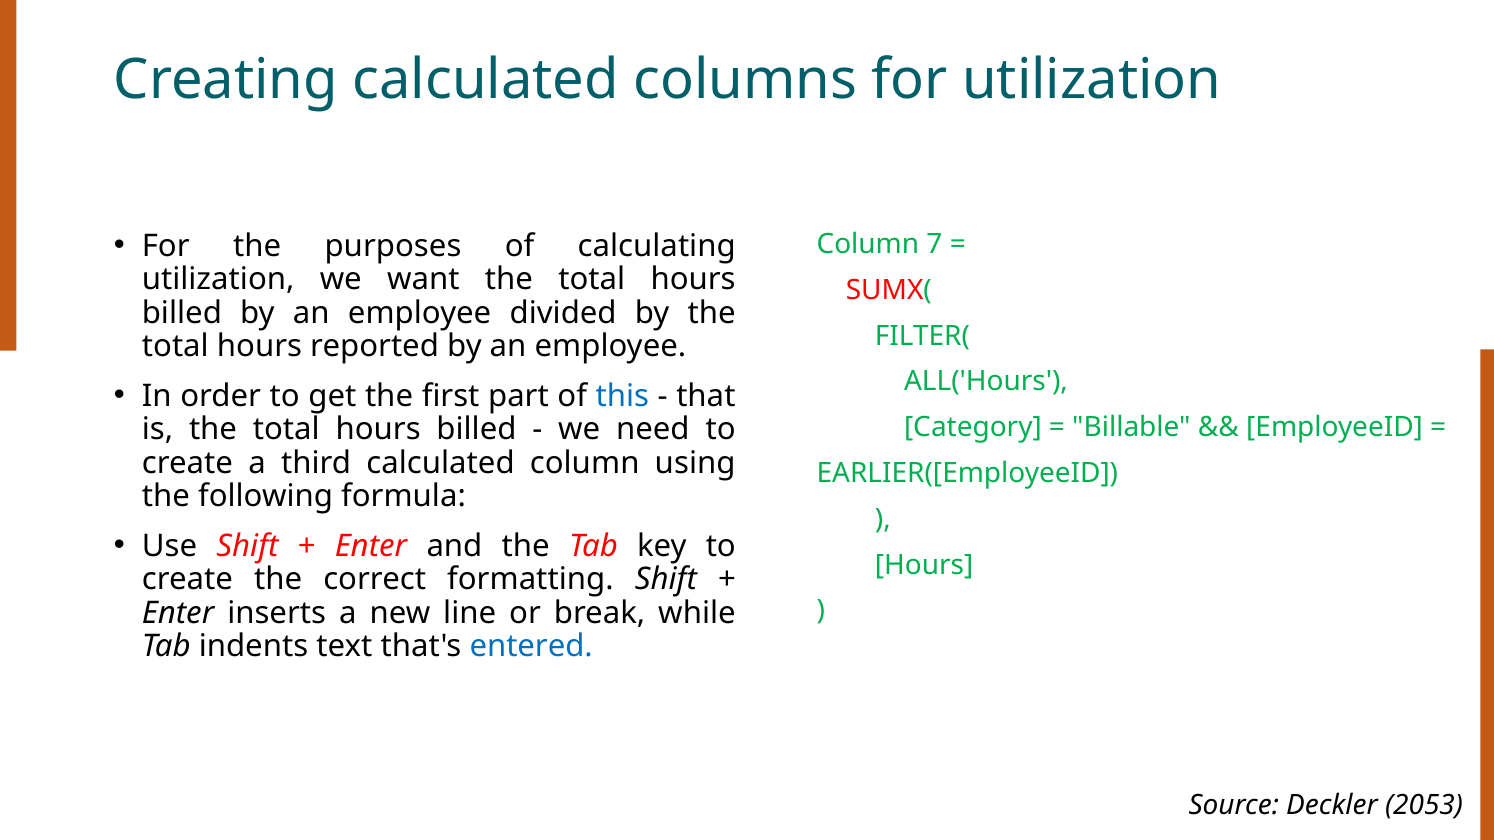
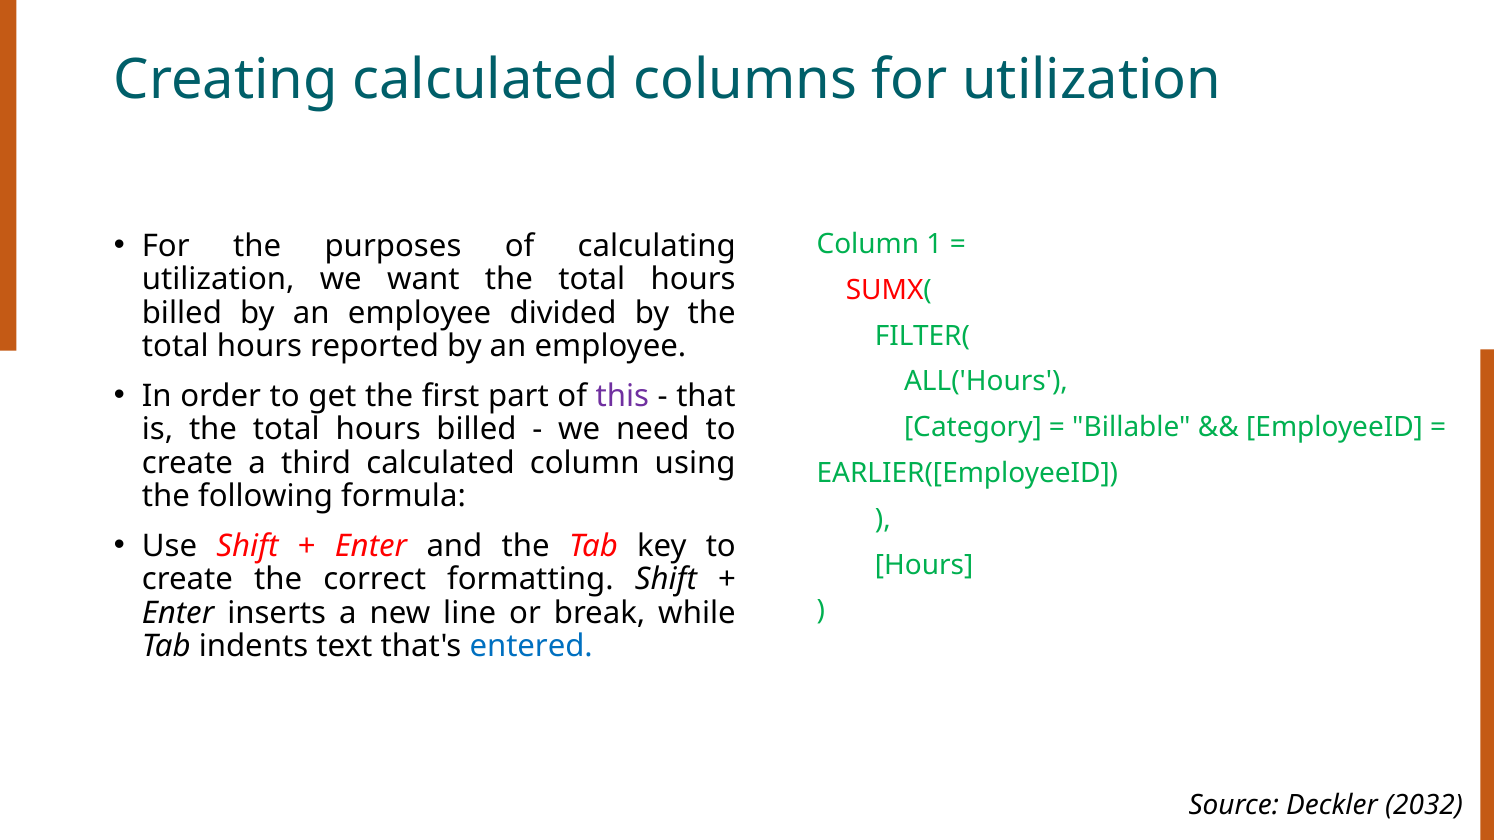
7: 7 -> 1
this colour: blue -> purple
2053: 2053 -> 2032
